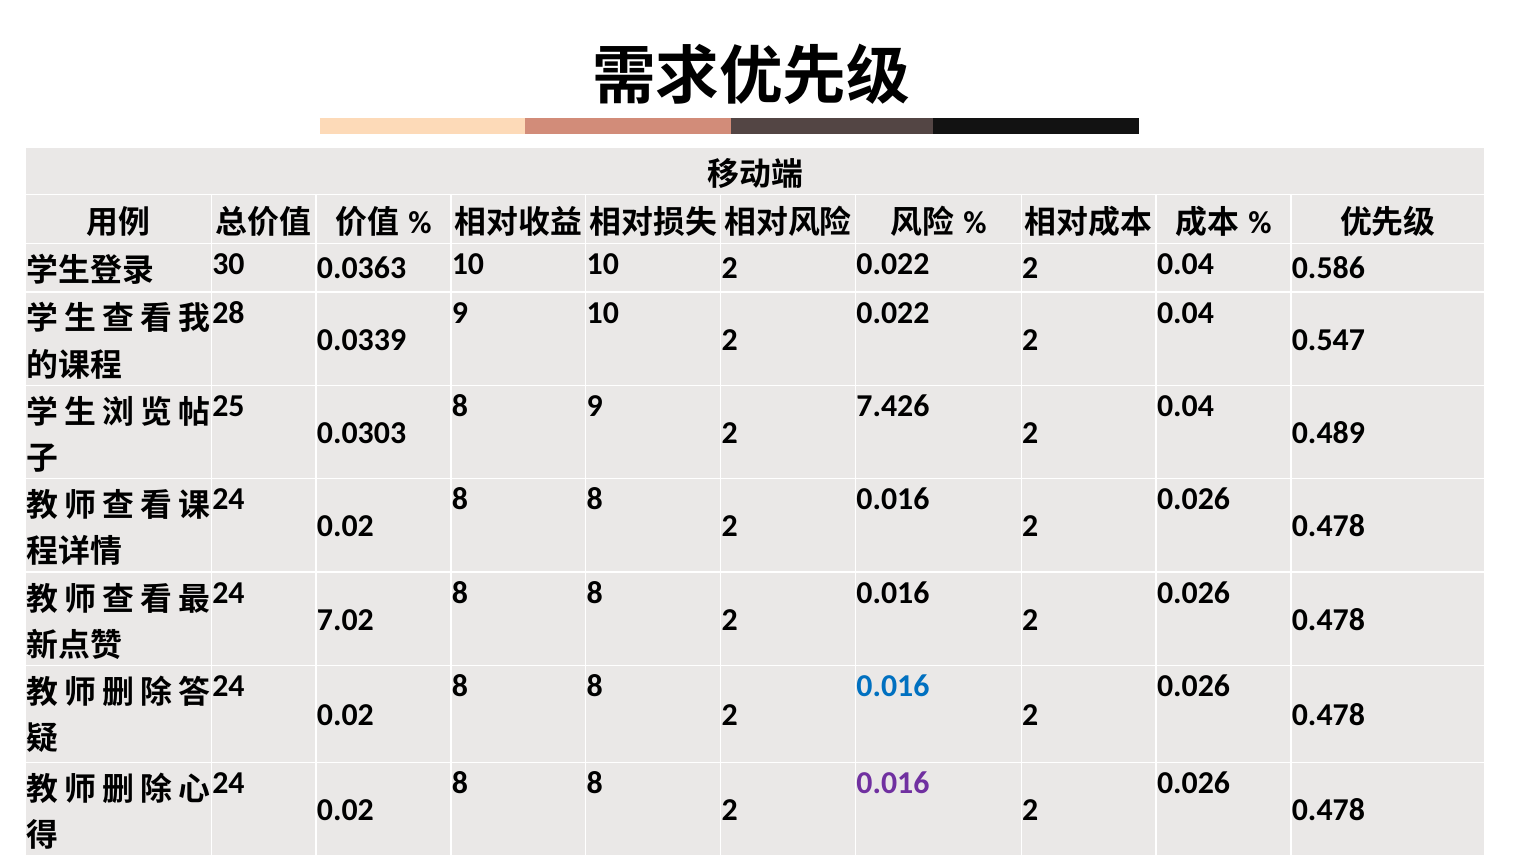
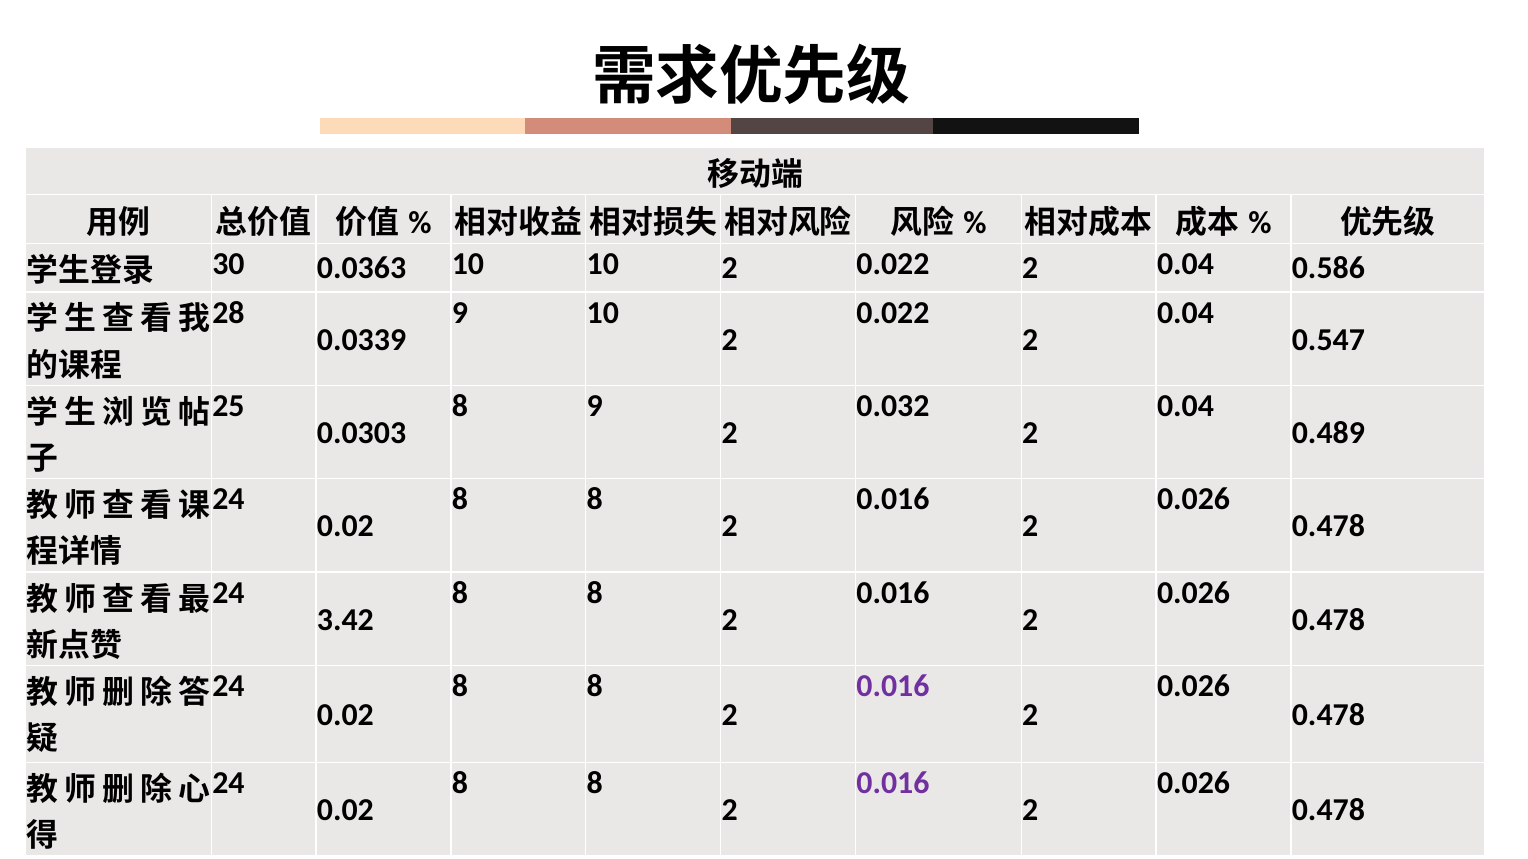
7.426: 7.426 -> 0.032
7.02: 7.02 -> 3.42
0.016 at (893, 687) colour: blue -> purple
